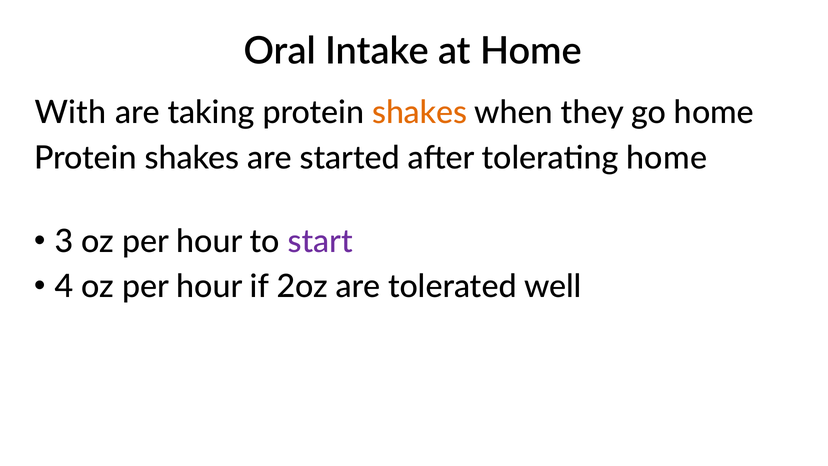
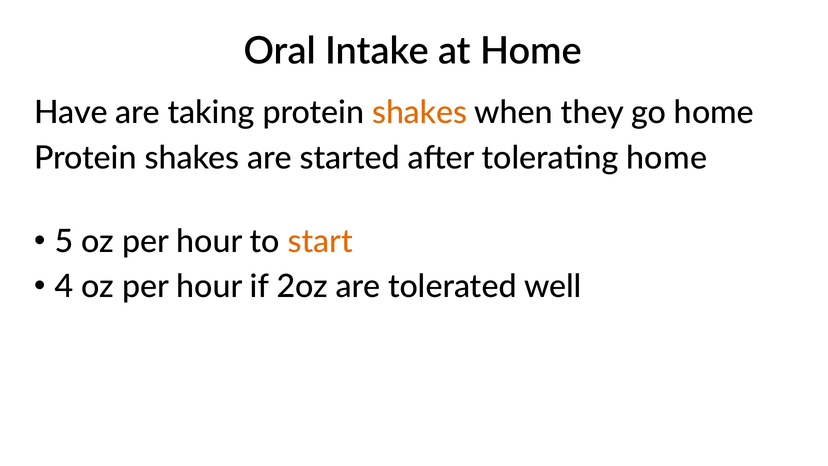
With: With -> Have
3: 3 -> 5
start colour: purple -> orange
